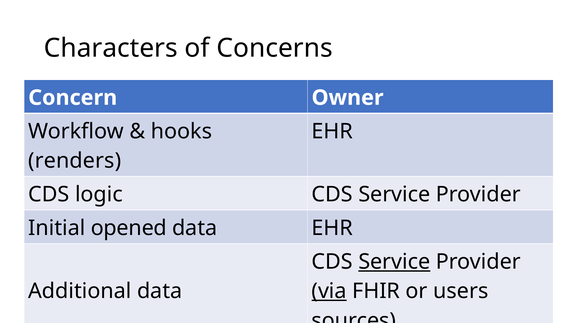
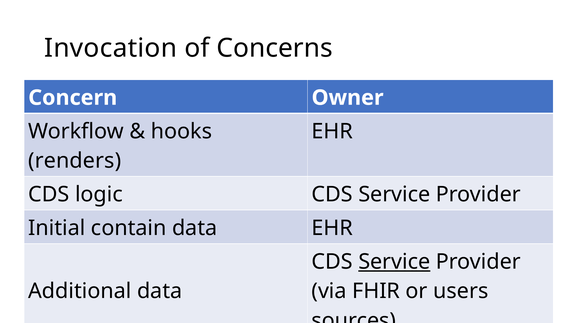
Characters: Characters -> Invocation
opened: opened -> contain
via underline: present -> none
